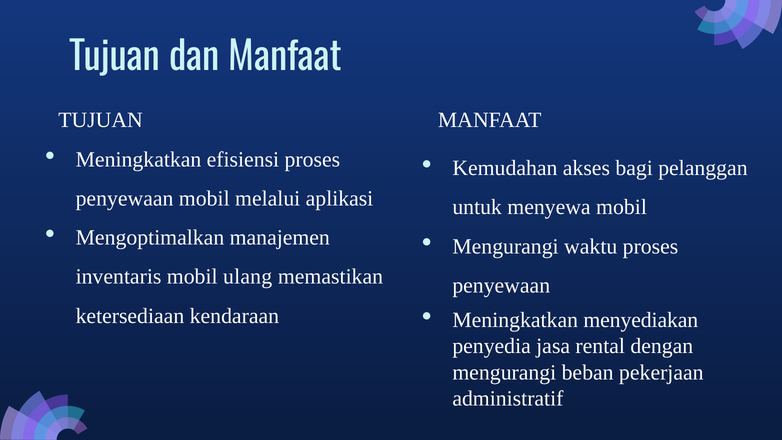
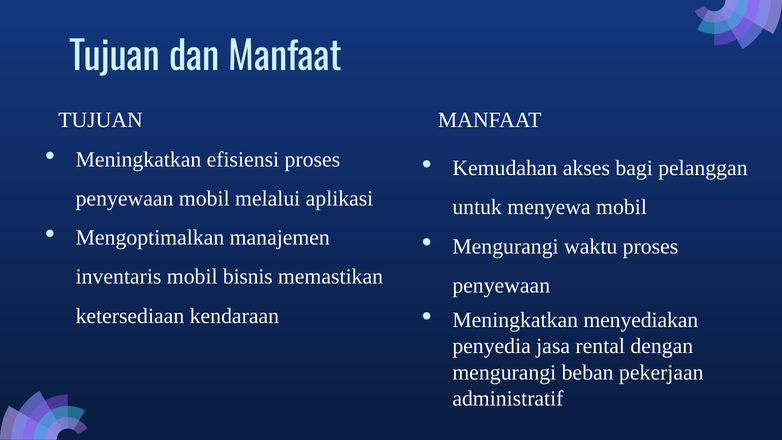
ulang: ulang -> bisnis
